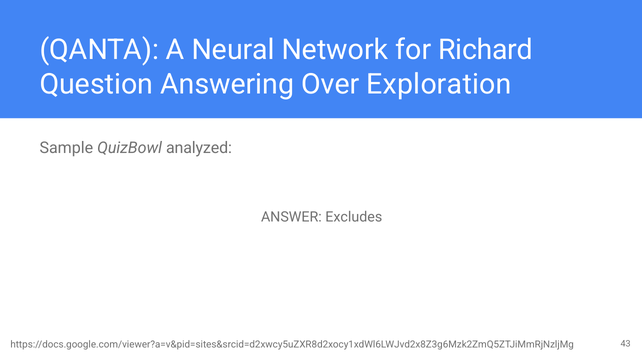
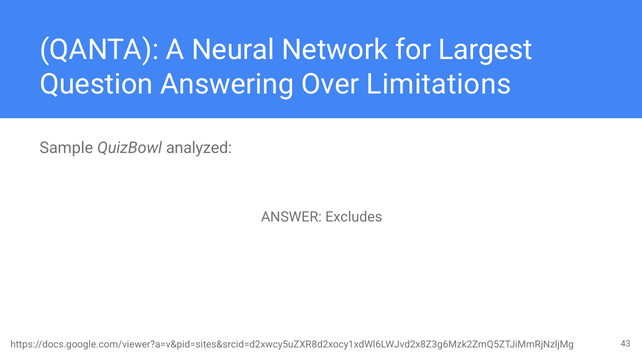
Richard: Richard -> Largest
Exploration: Exploration -> Limitations
